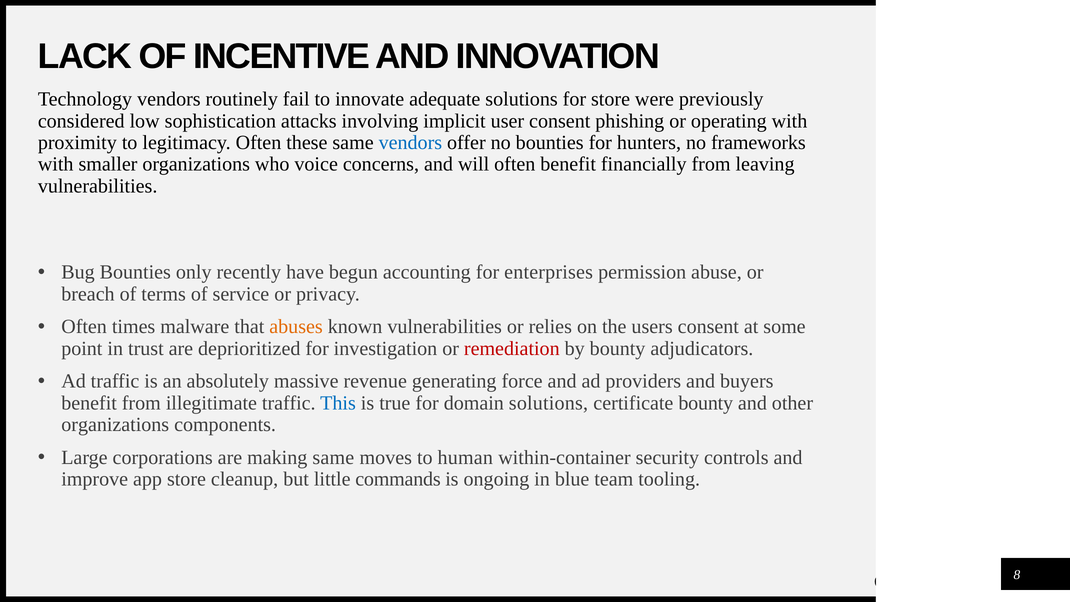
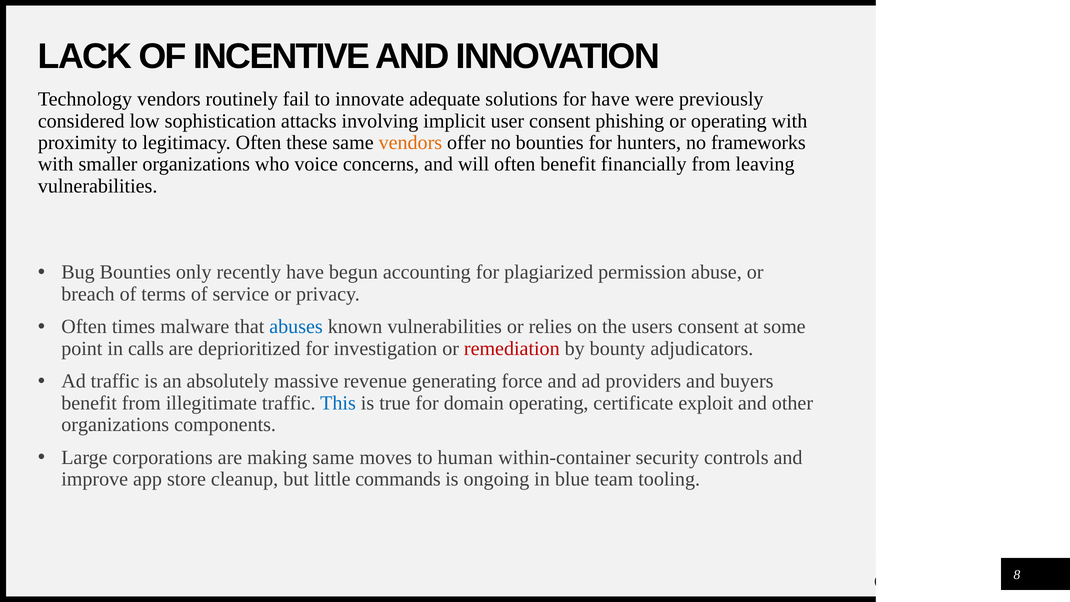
for store: store -> have
vendors at (410, 143) colour: blue -> orange
enterprises: enterprises -> plagiarized
abuses colour: orange -> blue
trust: trust -> calls
domain solutions: solutions -> operating
certificate bounty: bounty -> exploit
